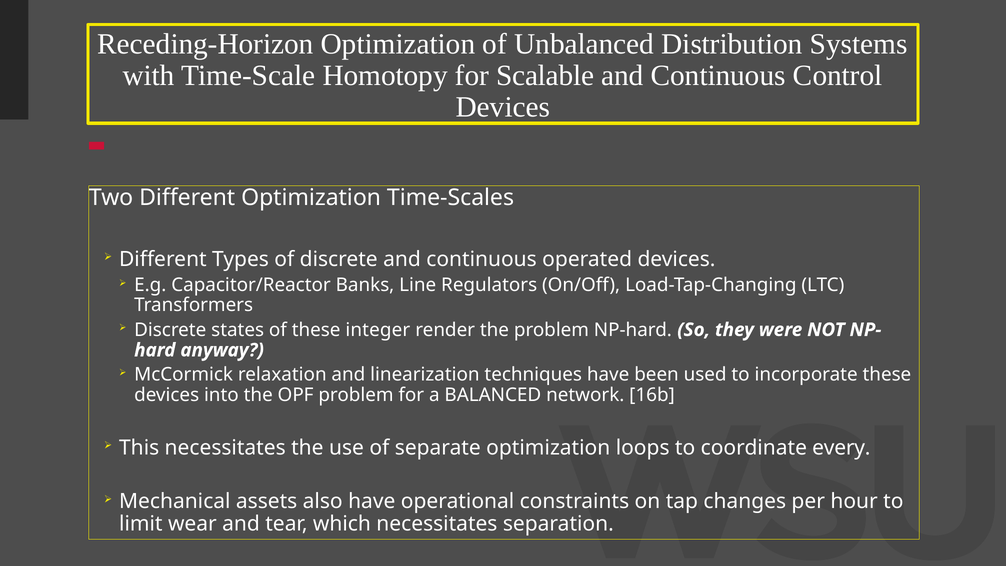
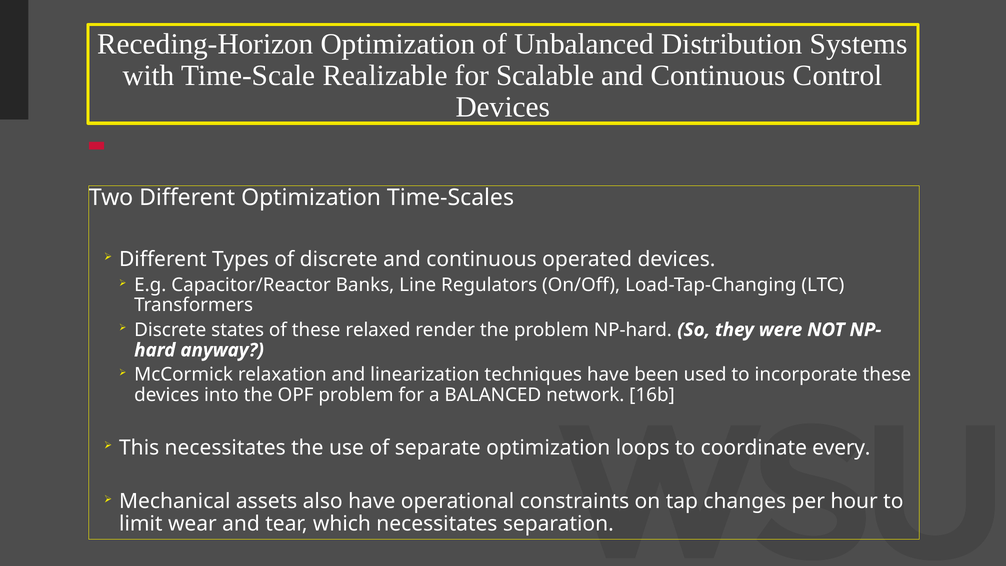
Homotopy: Homotopy -> Realizable
integer: integer -> relaxed
